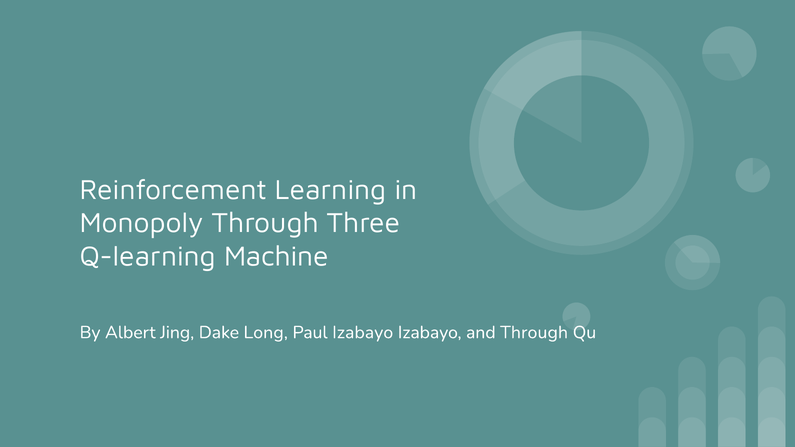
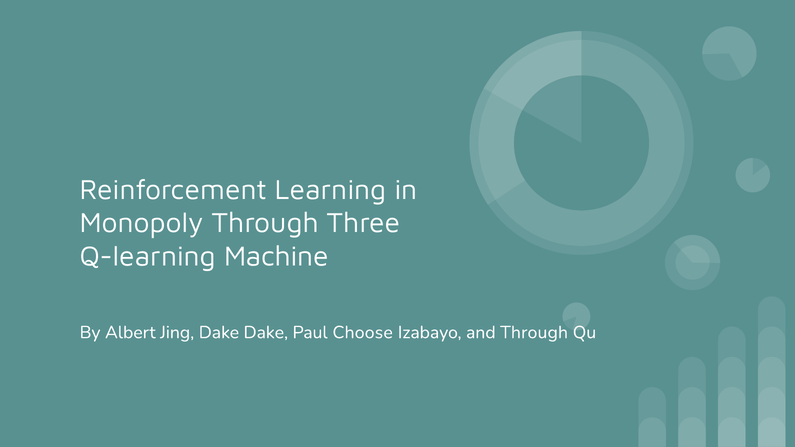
Dake Long: Long -> Dake
Paul Izabayo: Izabayo -> Choose
